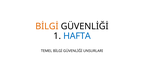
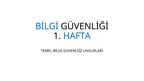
BİLGİ at (47, 26) colour: orange -> blue
